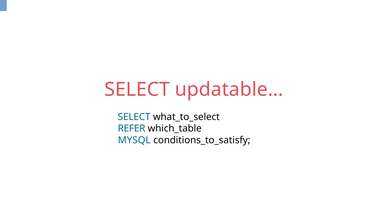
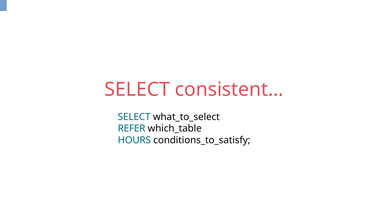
updatable…: updatable… -> consistent…
MYSQL: MYSQL -> HOURS
